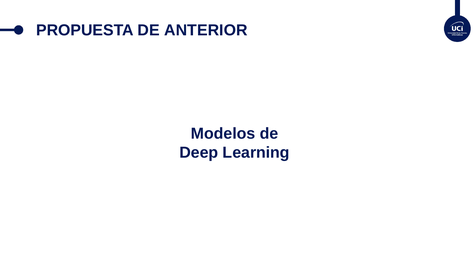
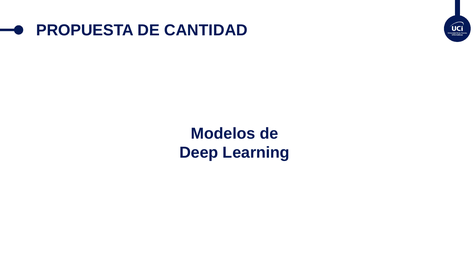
ANTERIOR: ANTERIOR -> CANTIDAD
